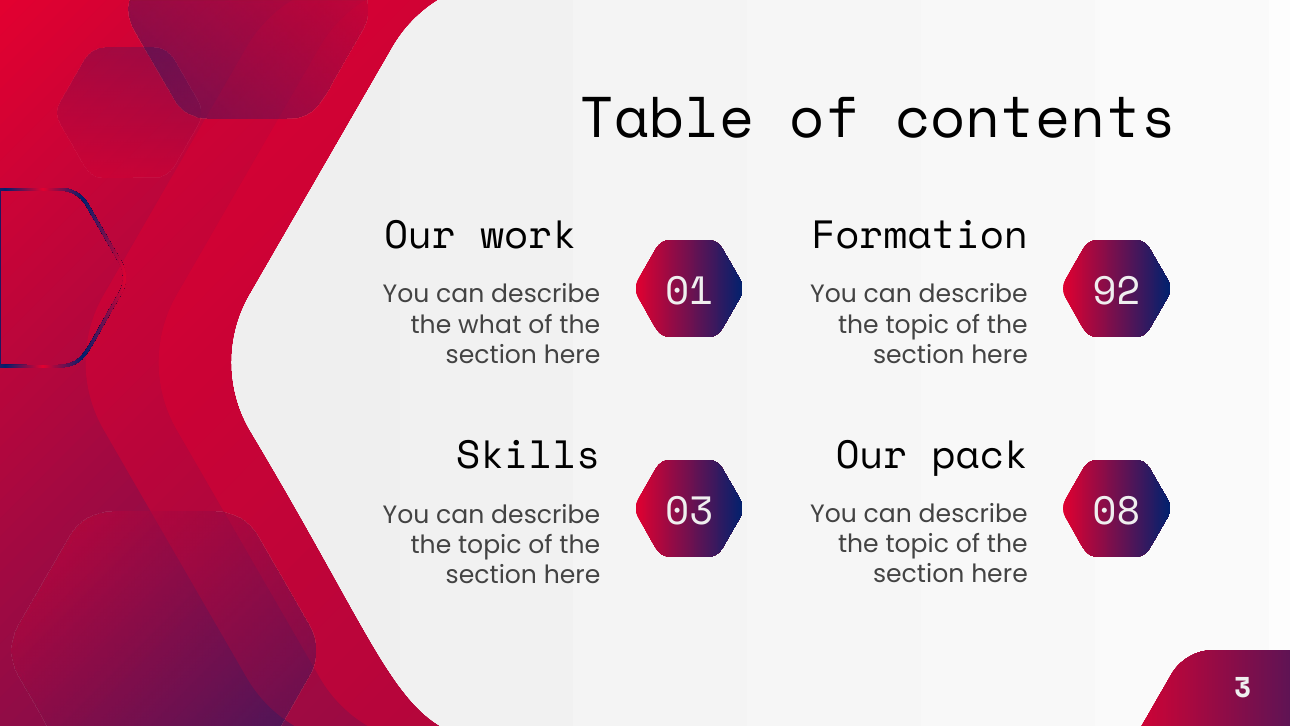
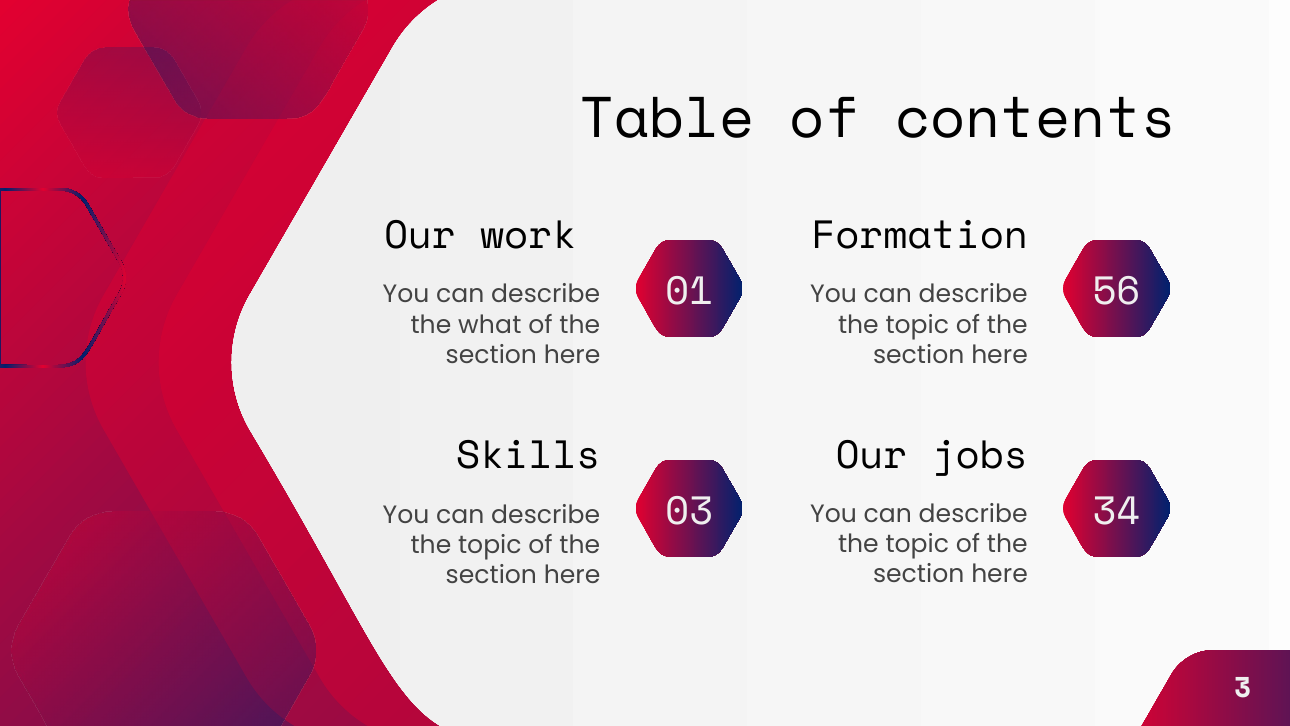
92: 92 -> 56
pack: pack -> jobs
08: 08 -> 34
